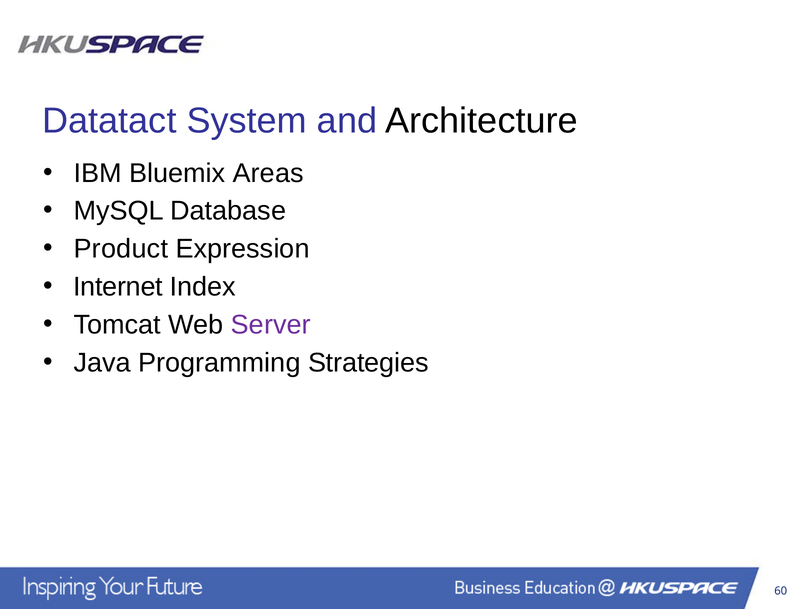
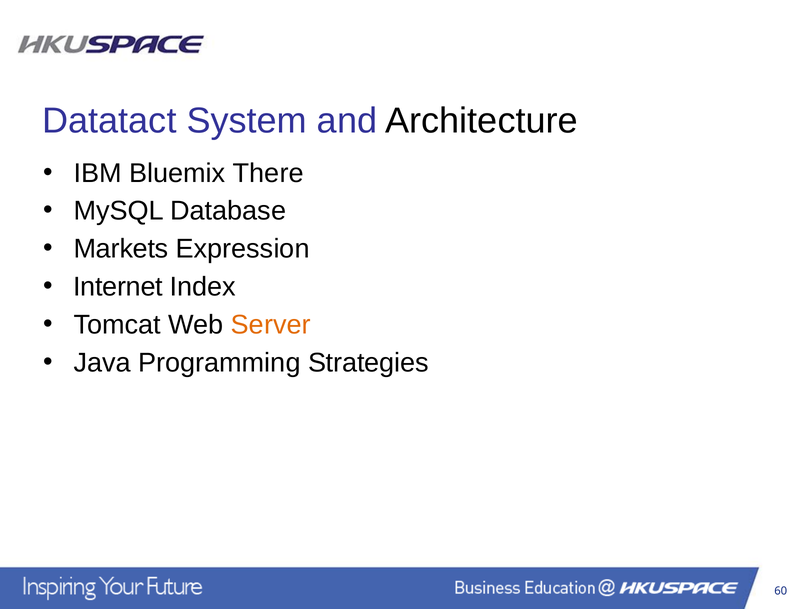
Areas: Areas -> There
Product: Product -> Markets
Server colour: purple -> orange
